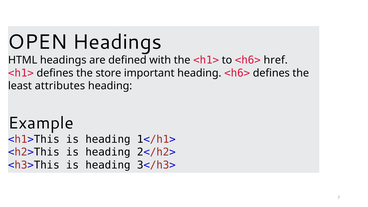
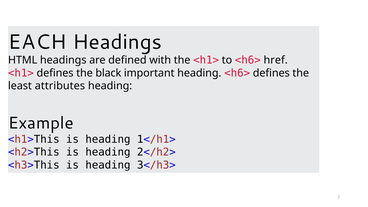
OPEN: OPEN -> EACH
store: store -> black
